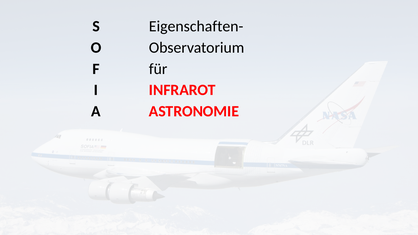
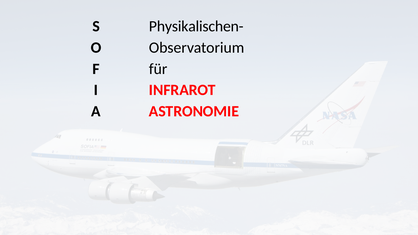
Eigenschaften-: Eigenschaften- -> Physikalischen-
